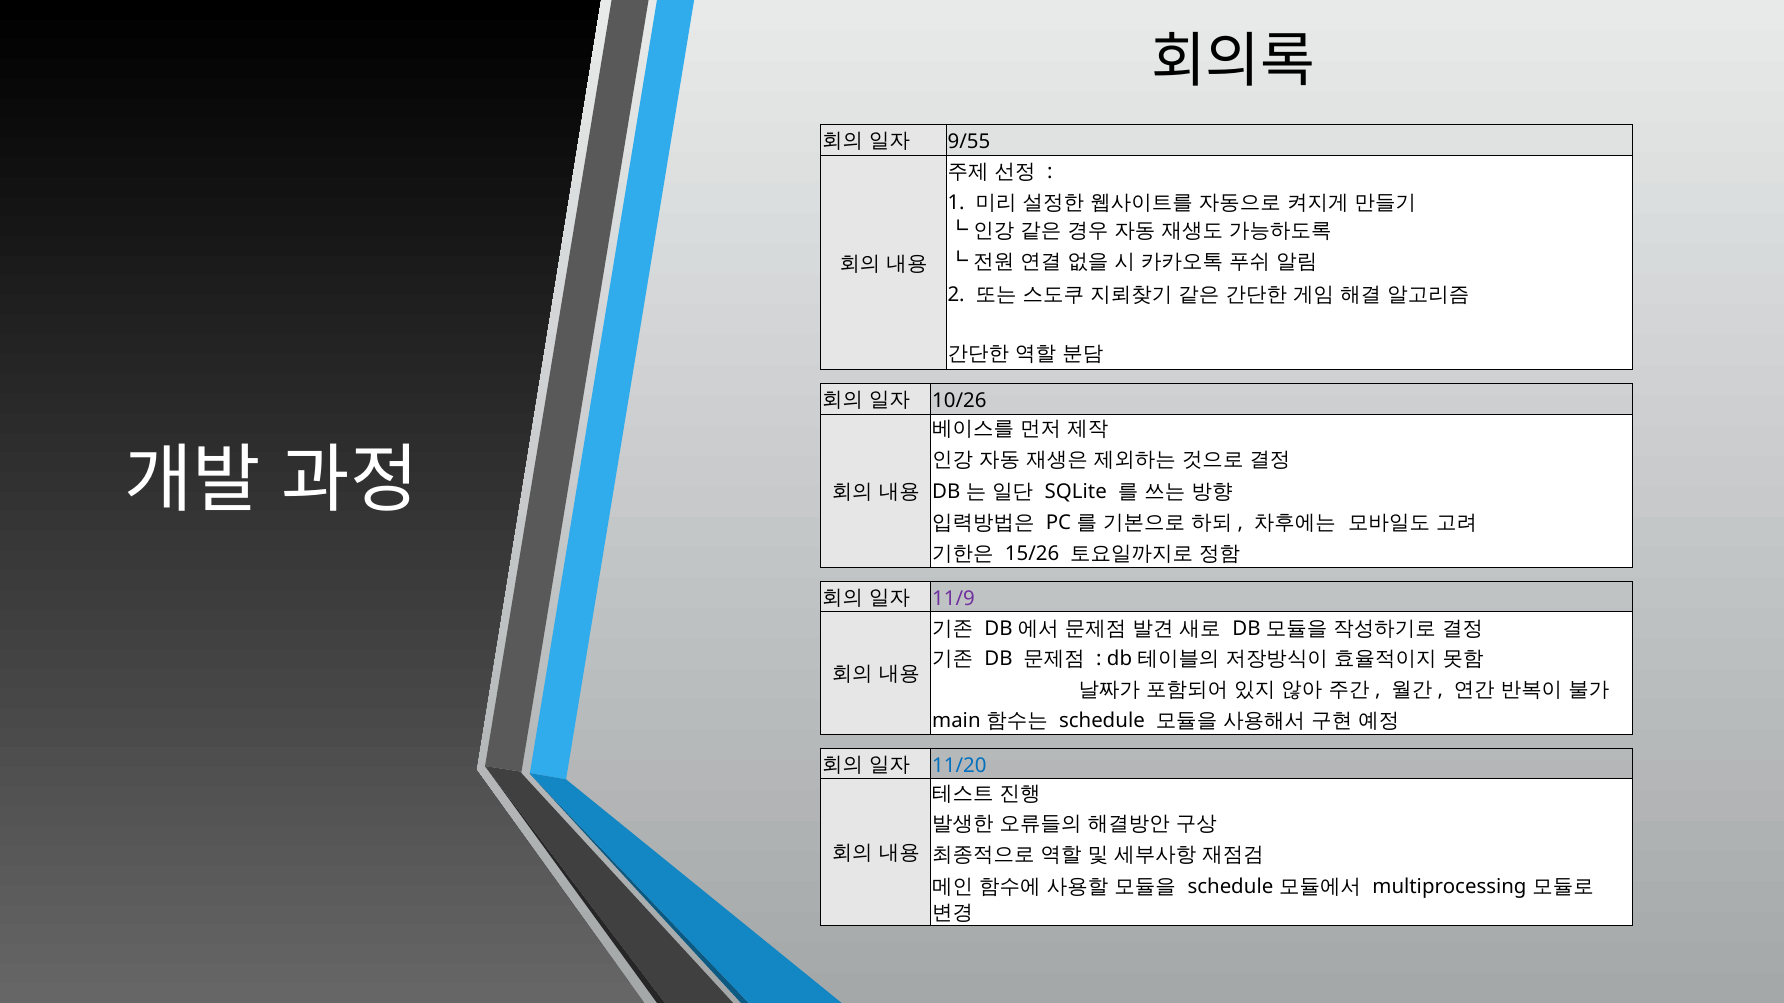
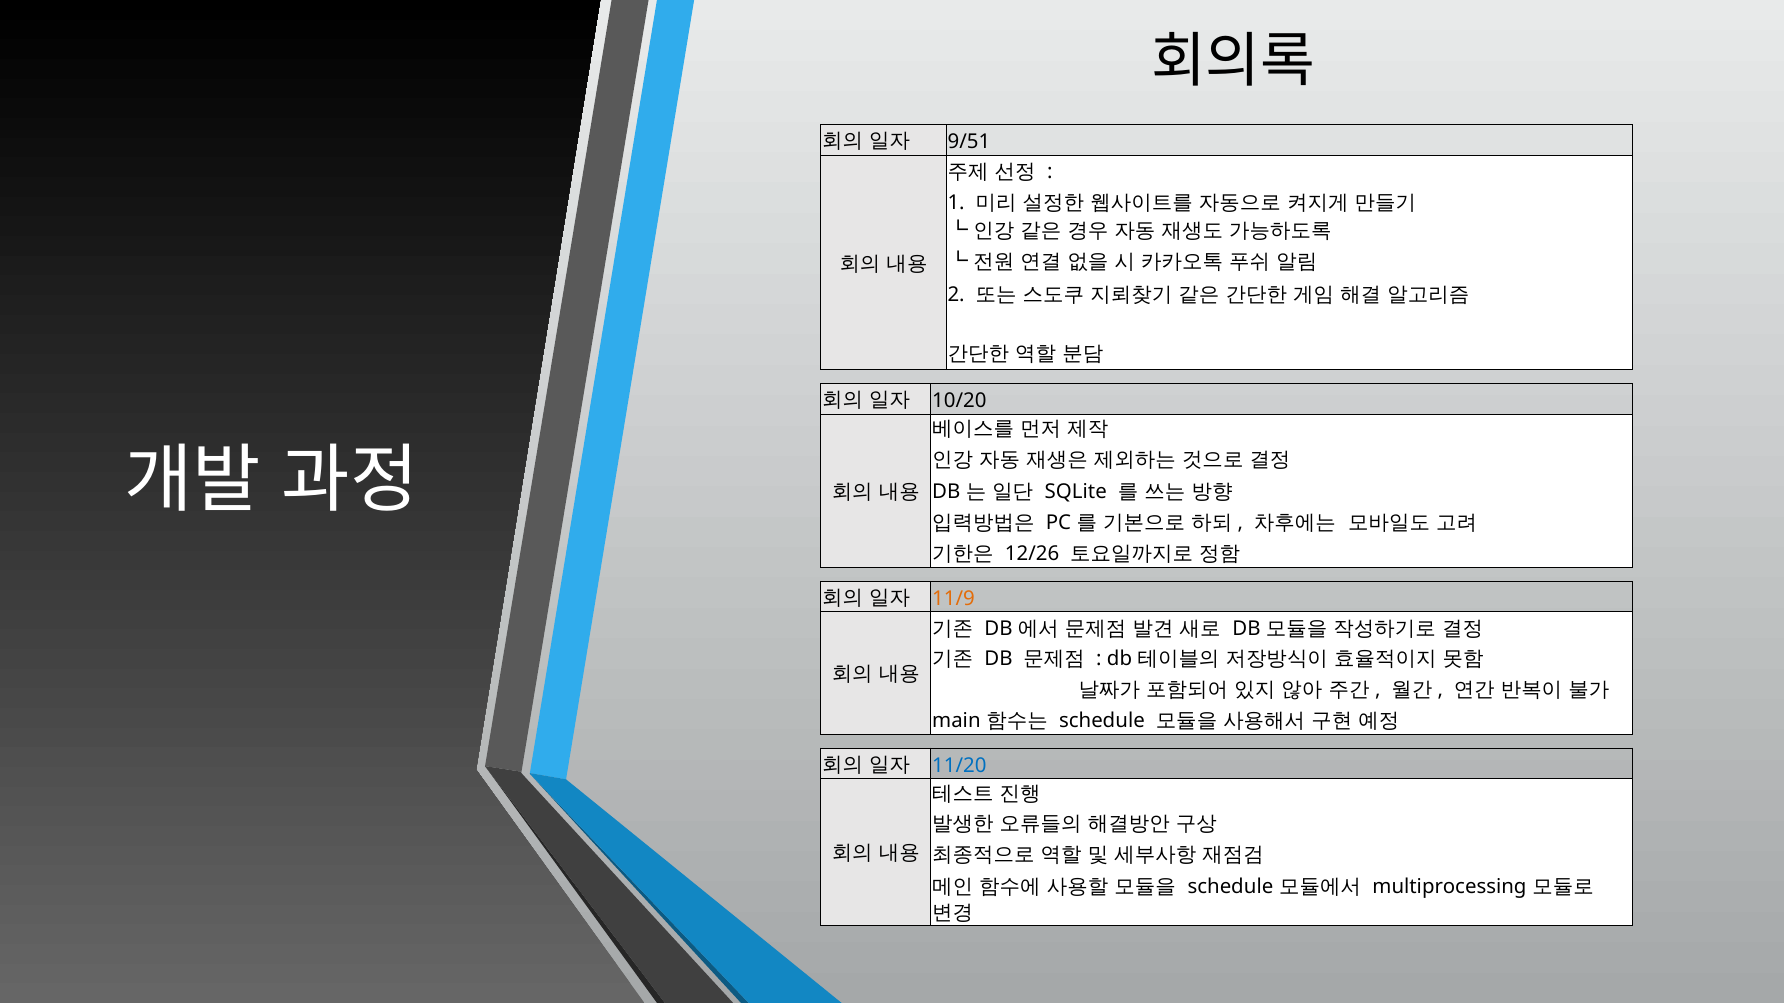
9/55: 9/55 -> 9/51
10/26: 10/26 -> 10/20
15/26: 15/26 -> 12/26
11/9 colour: purple -> orange
